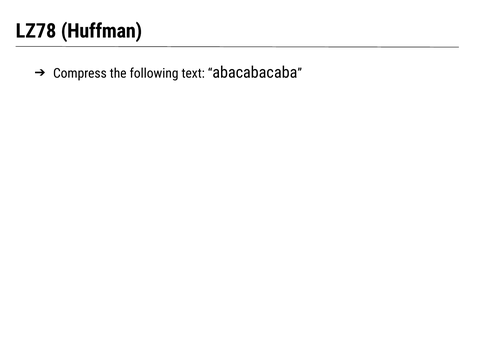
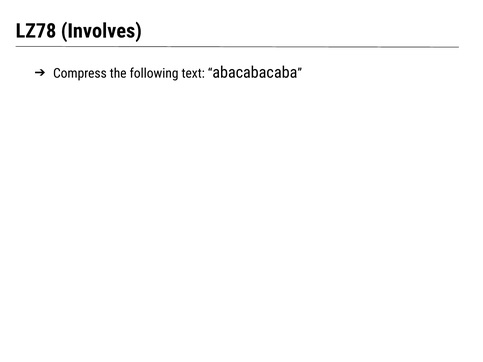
Huffman: Huffman -> Involves
